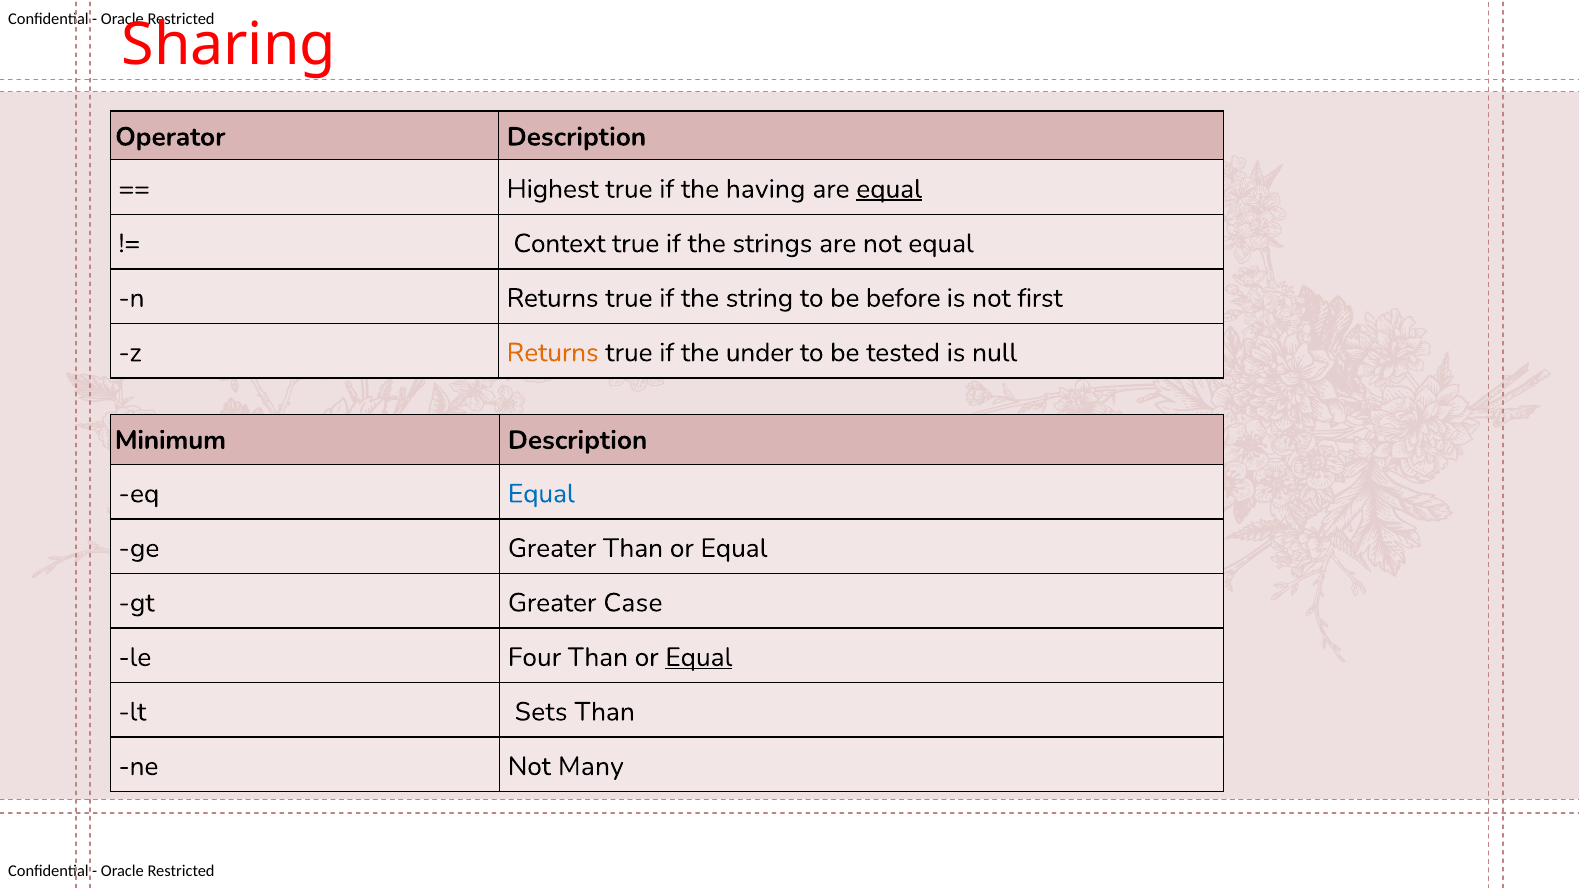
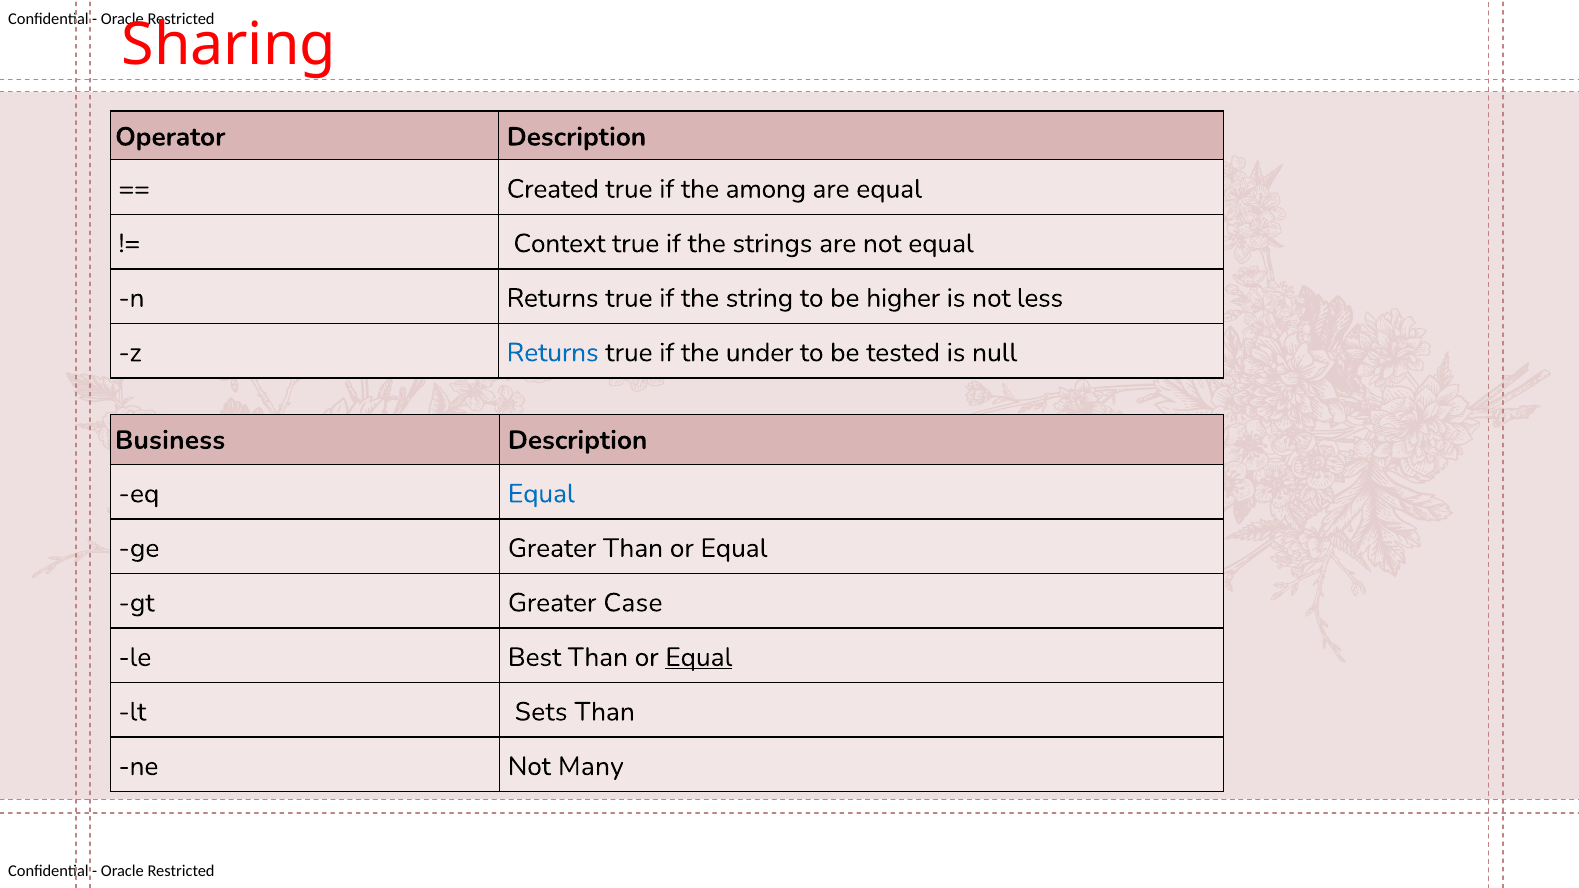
Highest: Highest -> Created
having: having -> among
equal at (889, 189) underline: present -> none
before: before -> higher
first: first -> less
Returns at (553, 353) colour: orange -> blue
Minimum: Minimum -> Business
Four: Four -> Best
